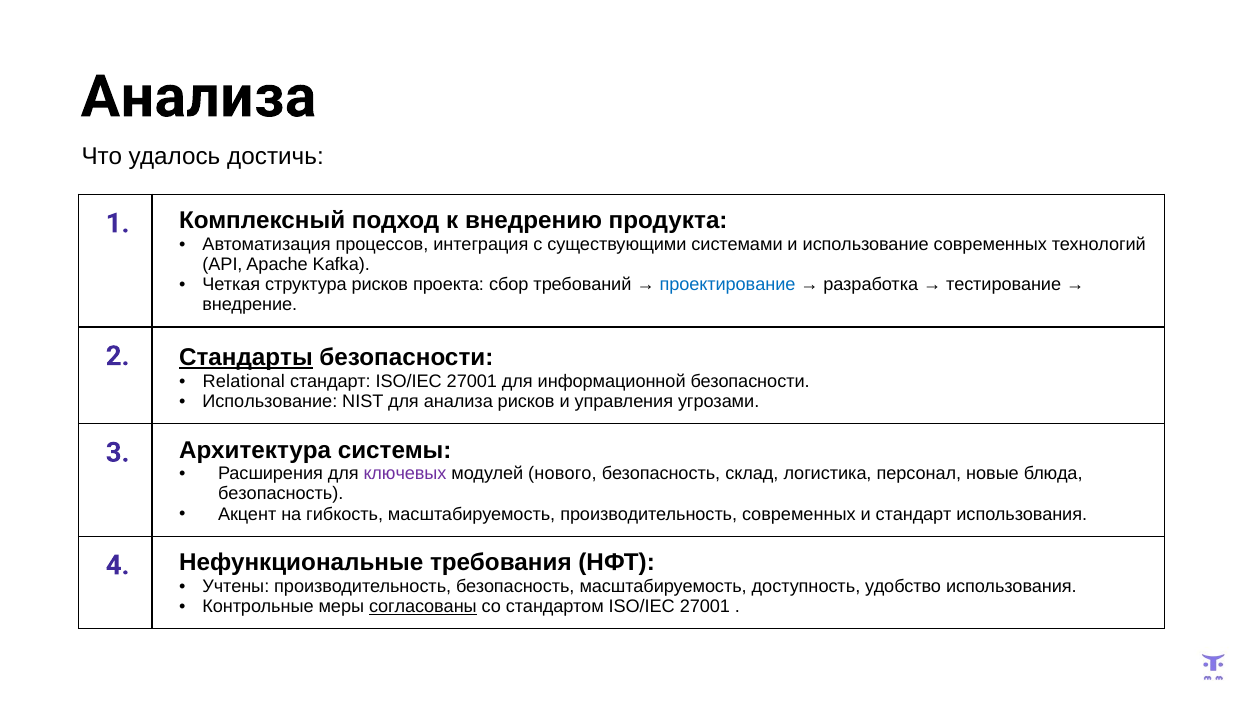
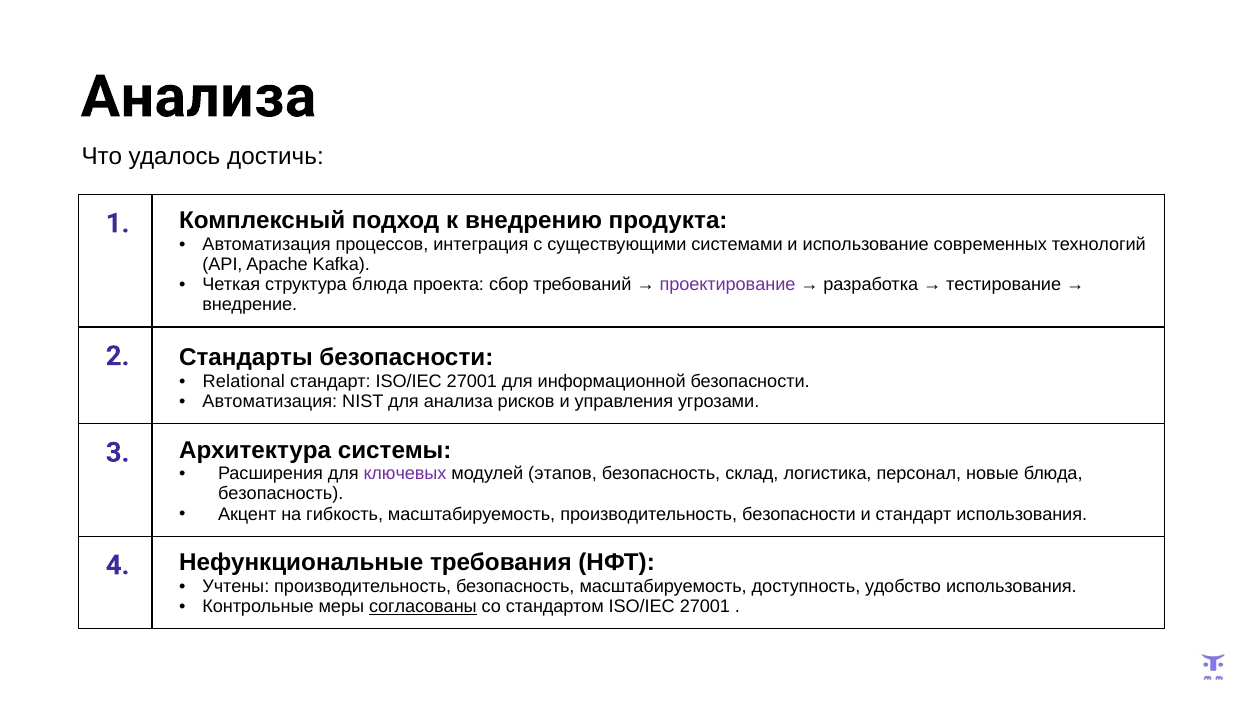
структура рисков: рисков -> блюда
проектирование colour: blue -> purple
Стандарты underline: present -> none
Использование at (270, 401): Использование -> Автоматизация
нового: нового -> этапов
производительность современных: современных -> безопасности
